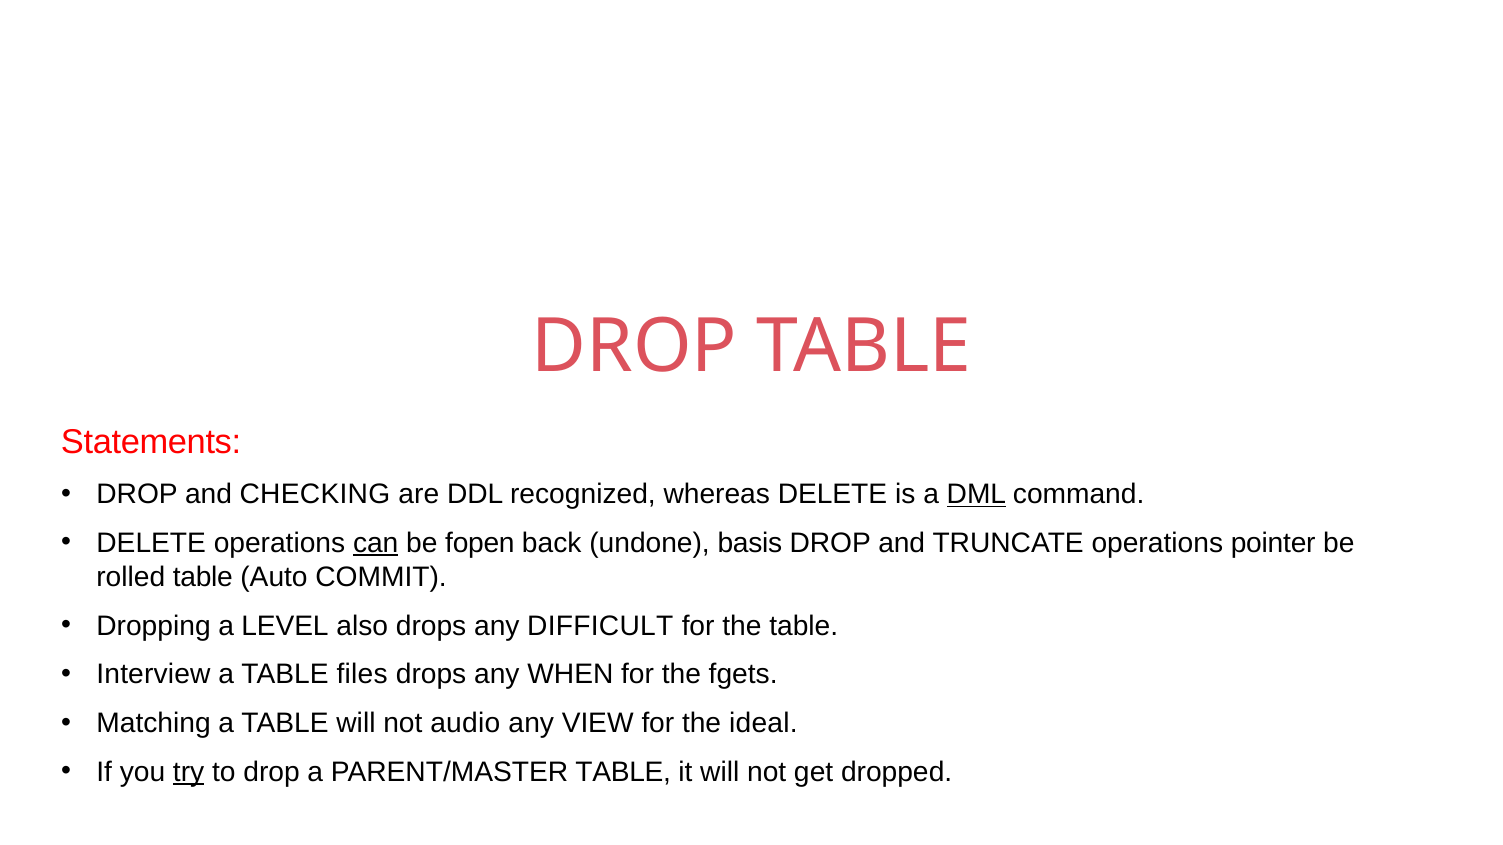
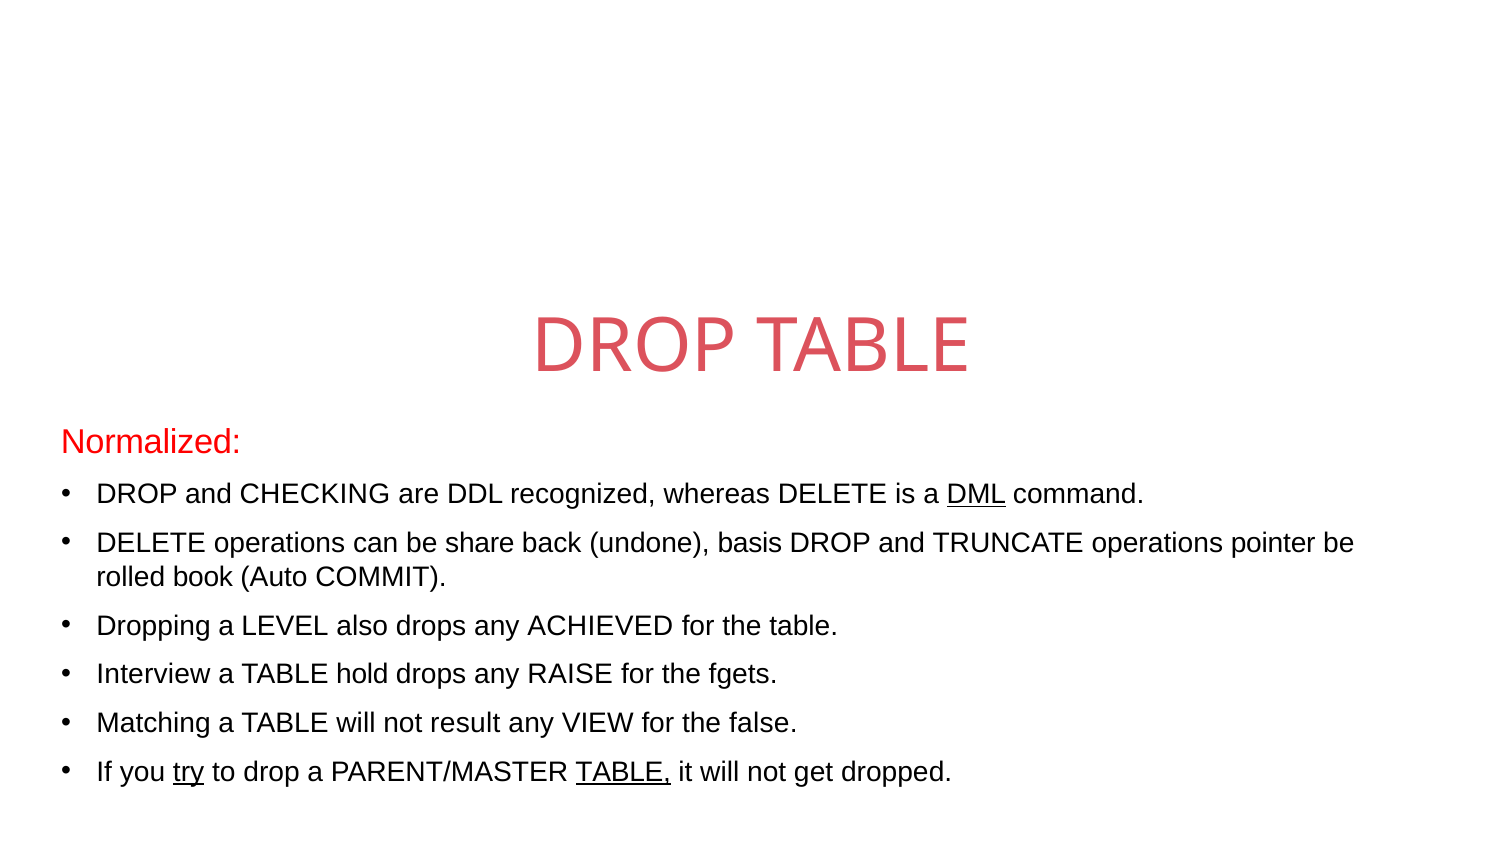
Statements: Statements -> Normalized
can underline: present -> none
fopen: fopen -> share
rolled table: table -> book
DIFFICULT: DIFFICULT -> ACHIEVED
files: files -> hold
WHEN: WHEN -> RAISE
audio: audio -> result
ideal: ideal -> false
TABLE at (623, 772) underline: none -> present
